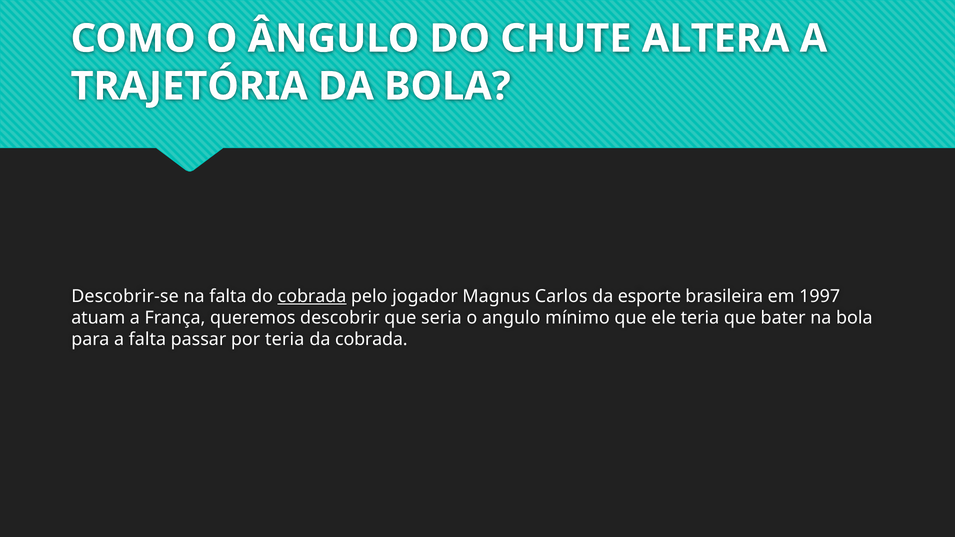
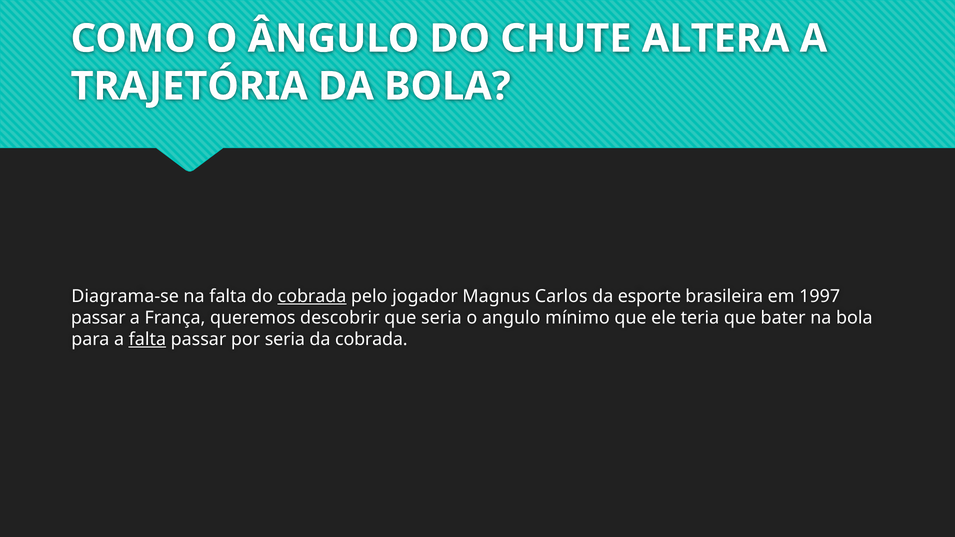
Descobrir-se: Descobrir-se -> Diagrama-se
atuam at (98, 318): atuam -> passar
falta at (147, 339) underline: none -> present
por teria: teria -> seria
